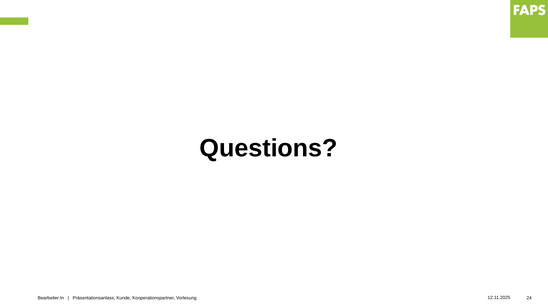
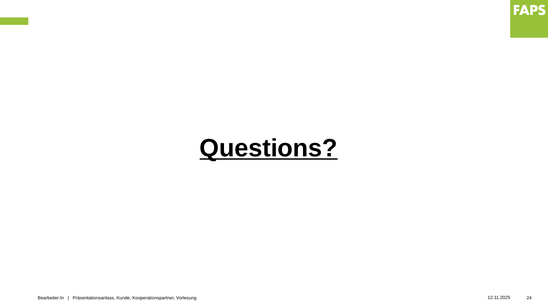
Questions underline: none -> present
